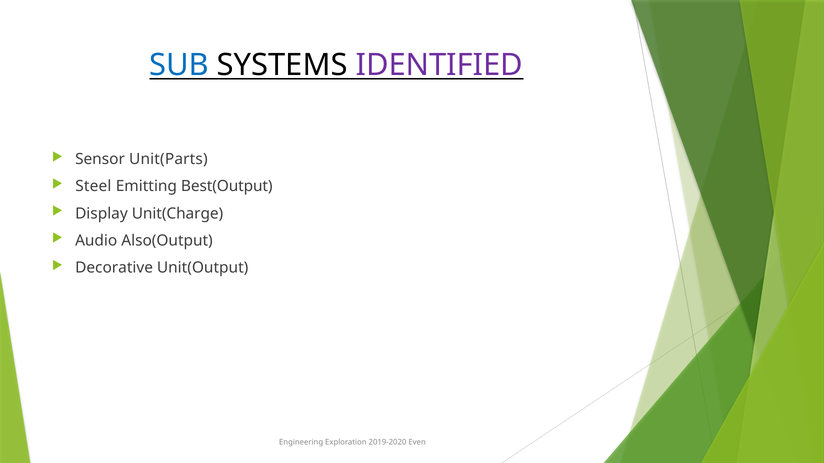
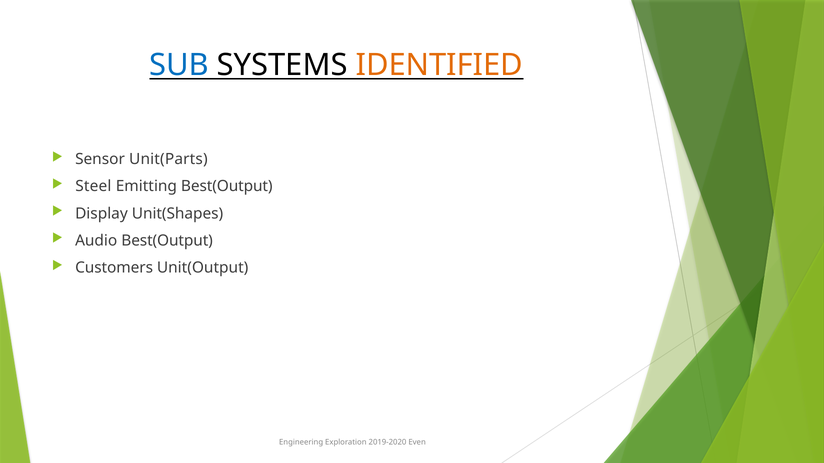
IDENTIFIED colour: purple -> orange
Unit(Charge: Unit(Charge -> Unit(Shapes
Audio Also(Output: Also(Output -> Best(Output
Decorative: Decorative -> Customers
